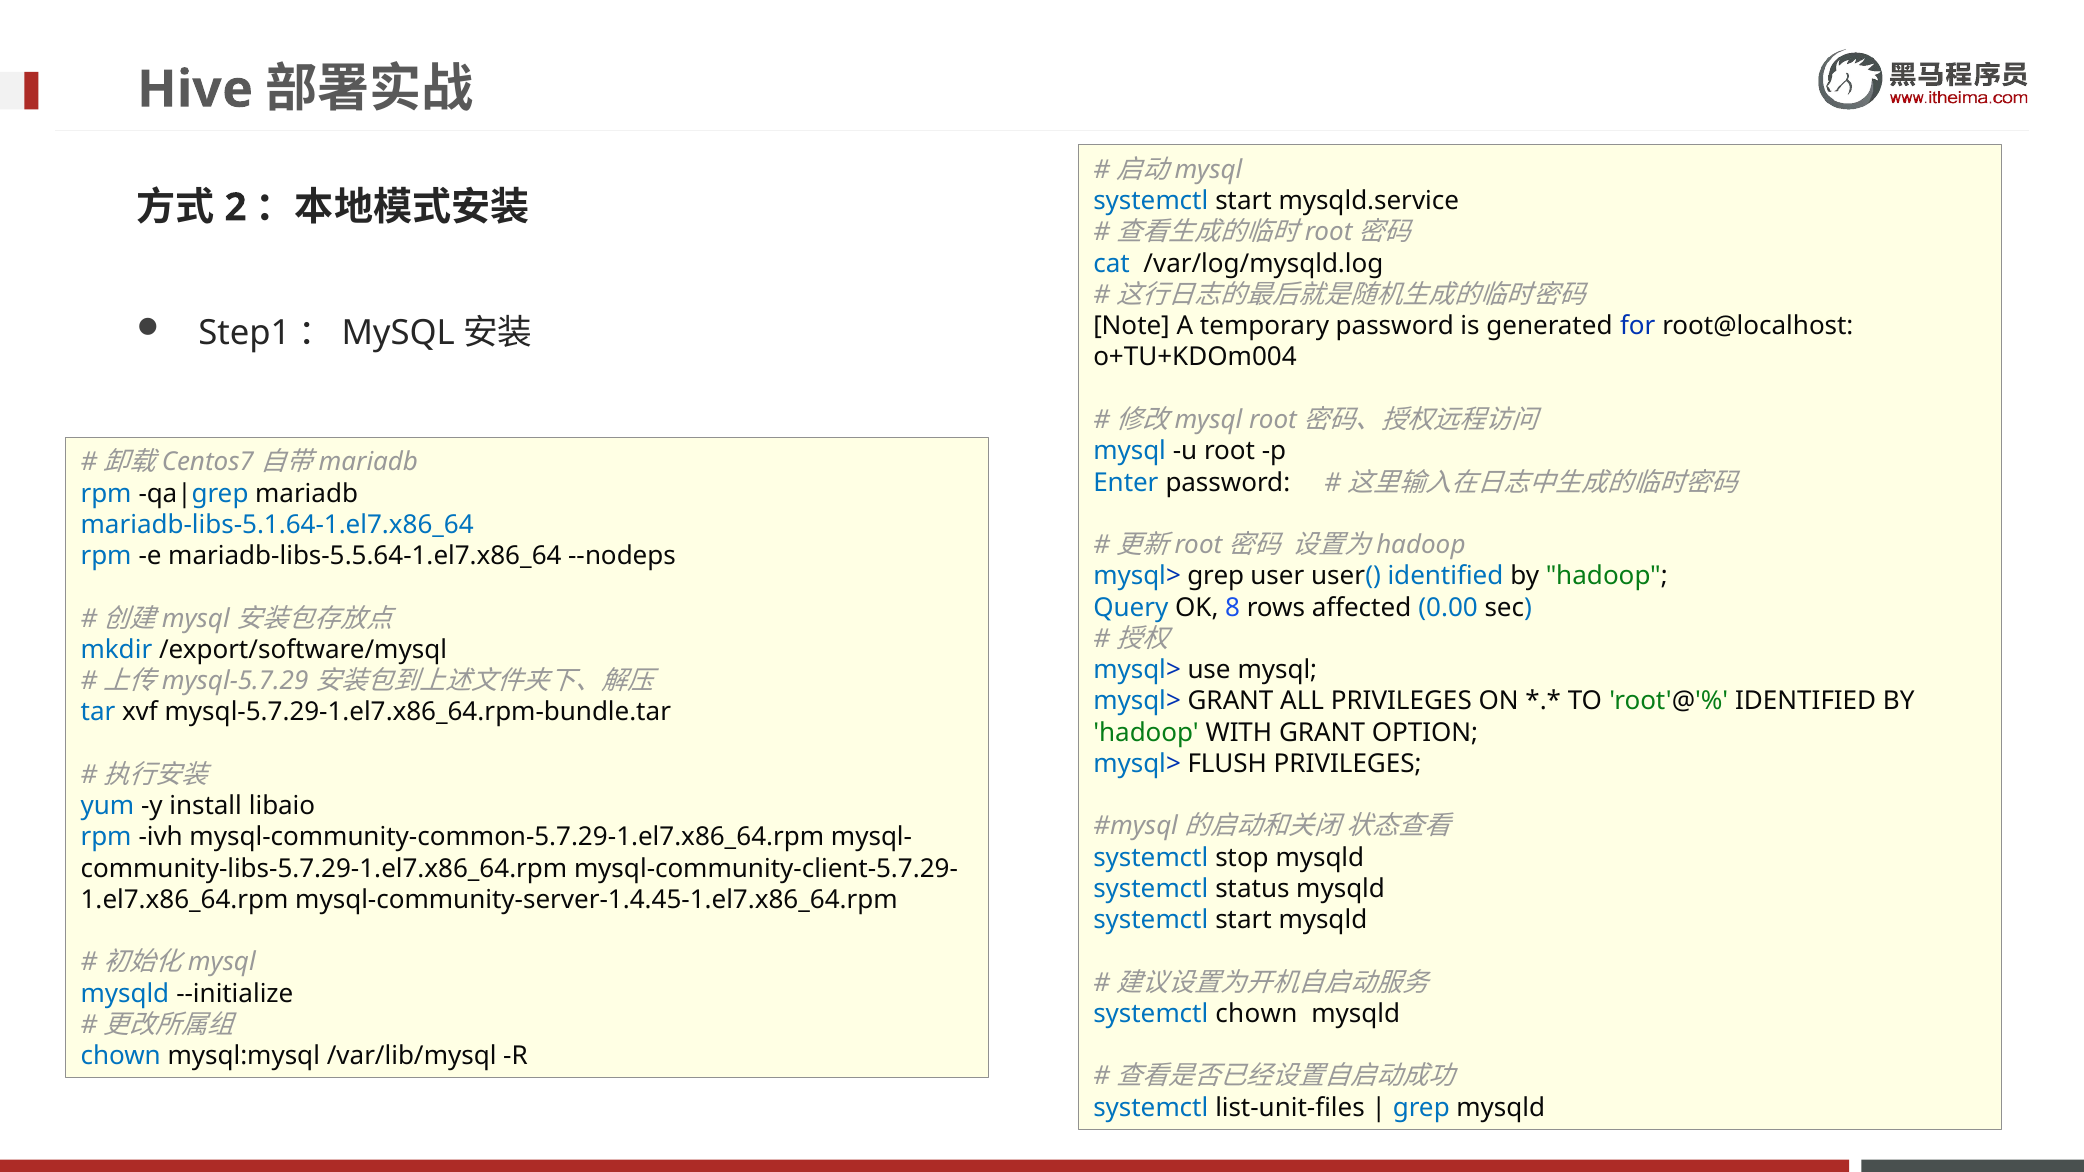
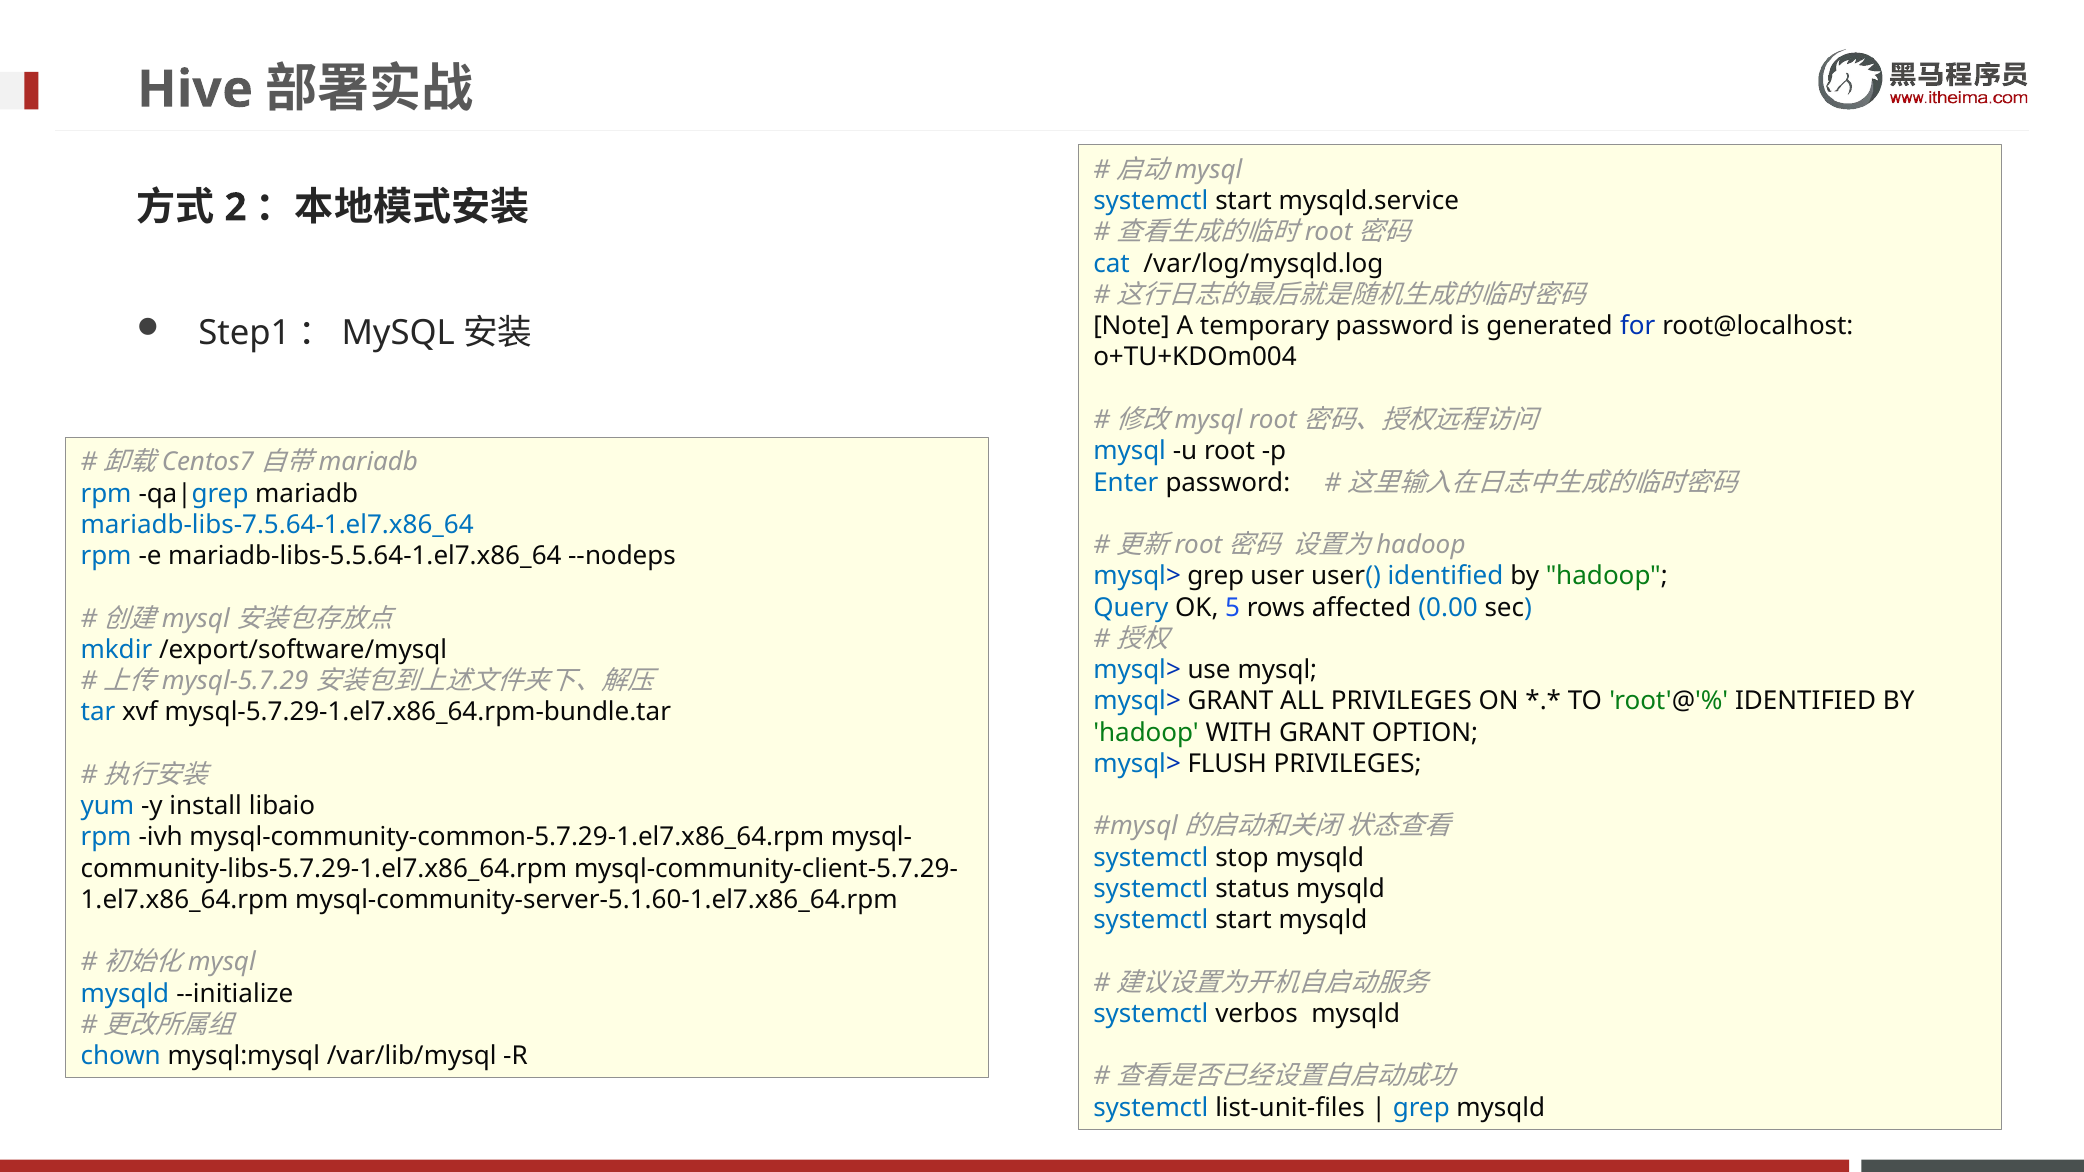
mariadb-libs-5.1.64-1.el7.x86_64: mariadb-libs-5.1.64-1.el7.x86_64 -> mariadb-libs-7.5.64-1.el7.x86_64
8: 8 -> 5
mysql-community-server-1.4.45-1.el7.x86_64.rpm: mysql-community-server-1.4.45-1.el7.x86_64.rpm -> mysql-community-server-5.1.60-1.el7.x86_64.rpm
systemctl chown: chown -> verbos
